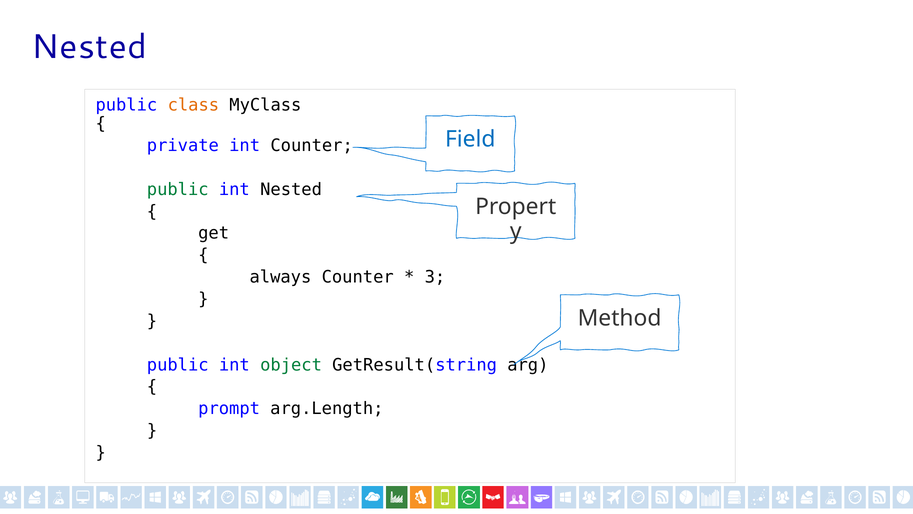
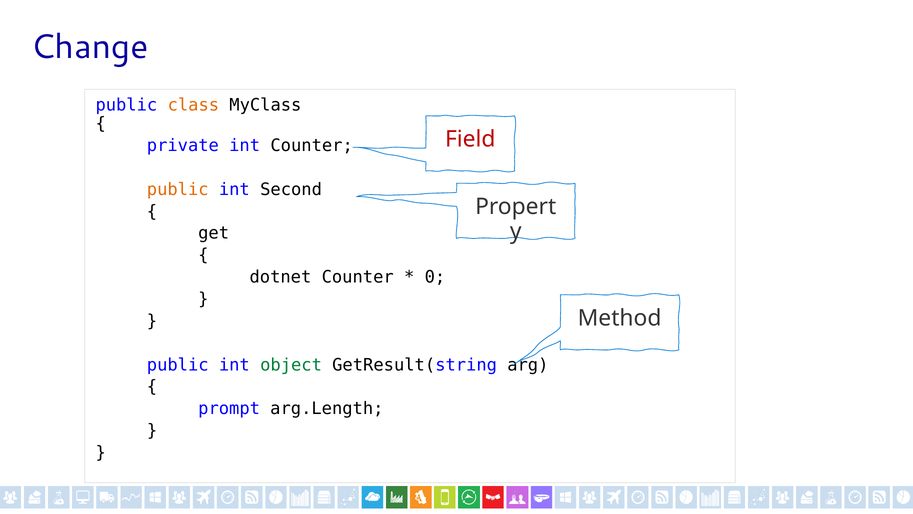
Nested at (89, 47): Nested -> Change
Field colour: blue -> red
public at (178, 189) colour: green -> orange
int Nested: Nested -> Second
always: always -> dotnet
3: 3 -> 0
